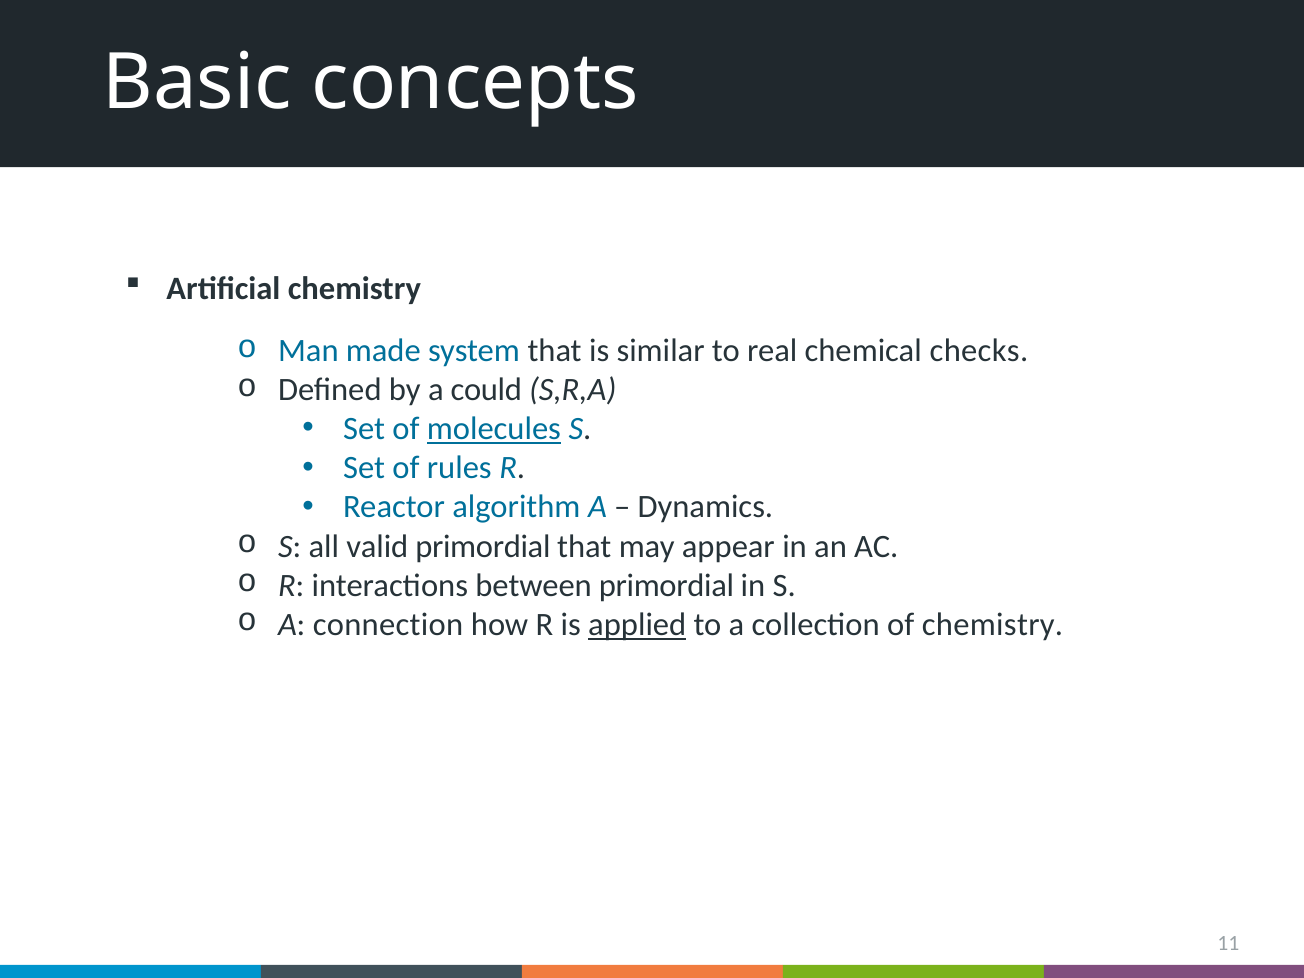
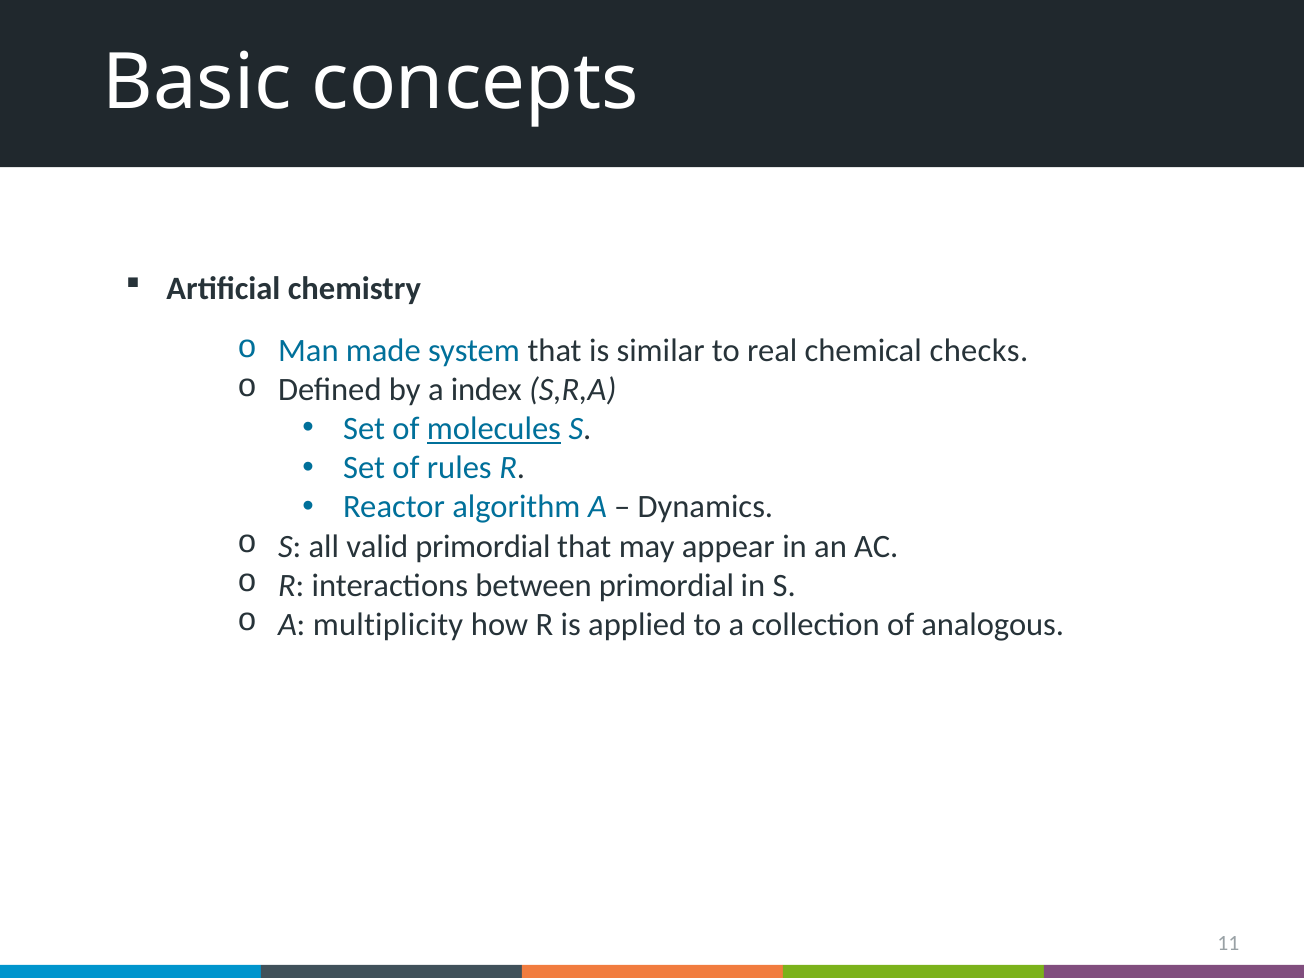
could: could -> index
connection: connection -> multiplicity
applied underline: present -> none
of chemistry: chemistry -> analogous
